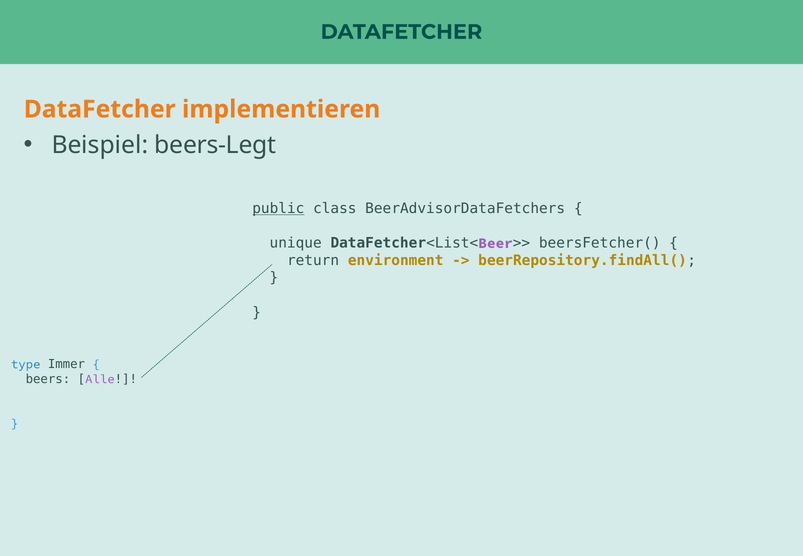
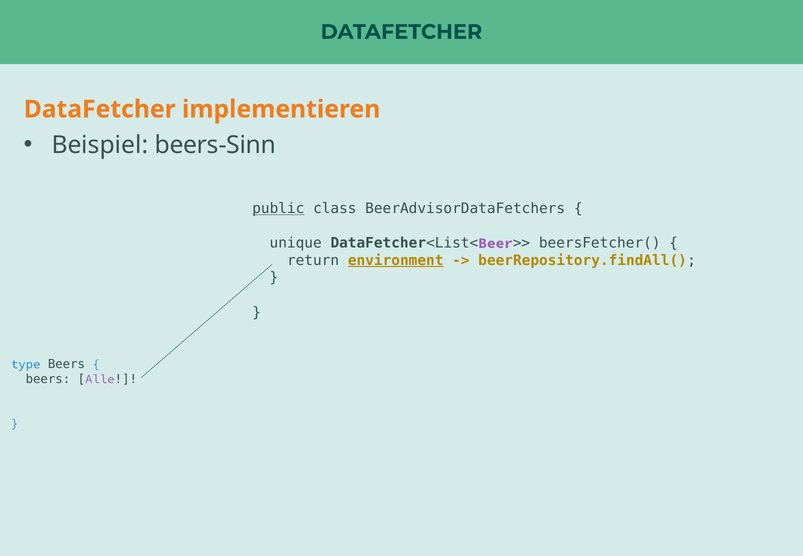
beers-Legt: beers-Legt -> beers-Sinn
environment underline: none -> present
type Immer: Immer -> Beers
